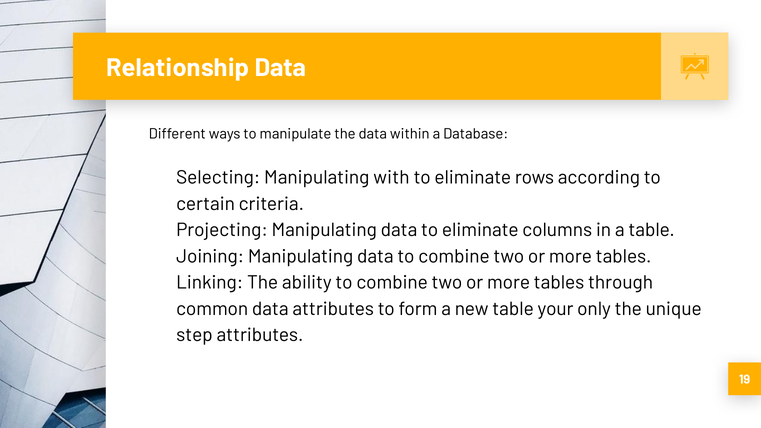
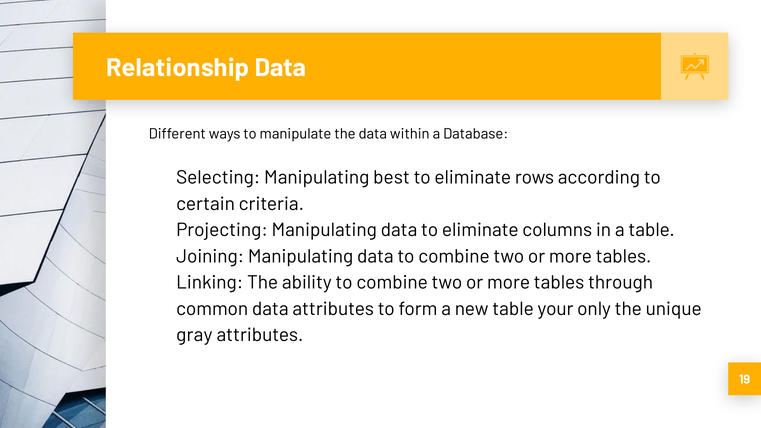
with: with -> best
step: step -> gray
